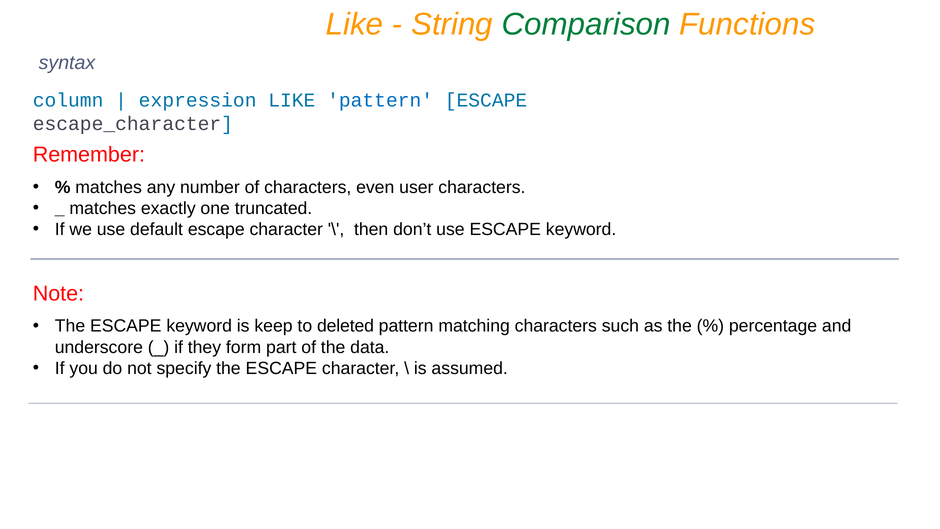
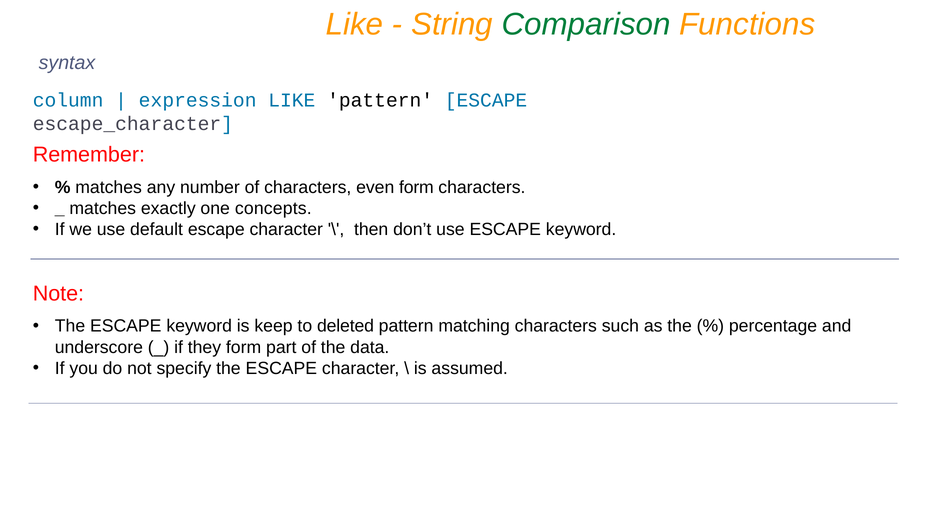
pattern at (380, 100) colour: blue -> black
even user: user -> form
truncated: truncated -> concepts
